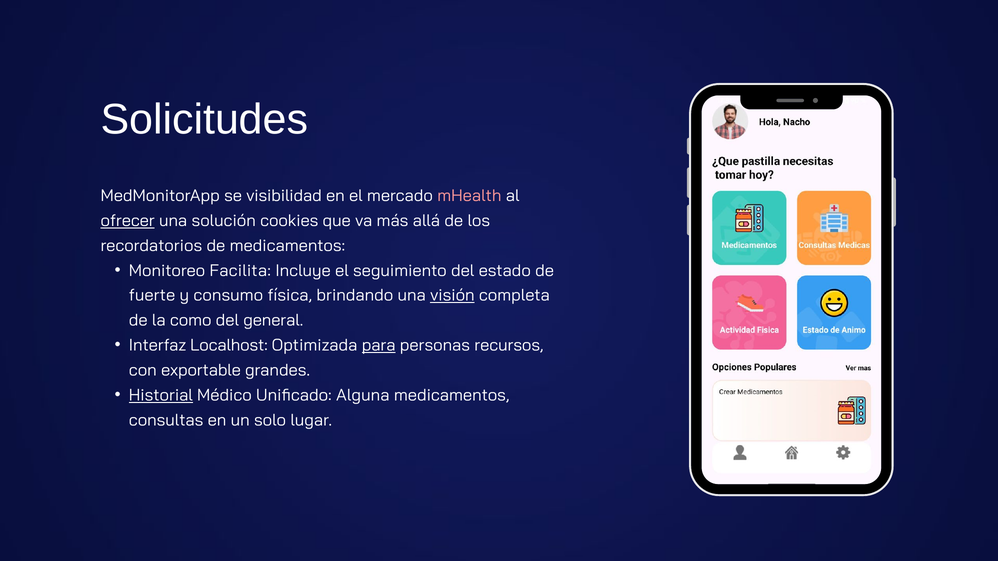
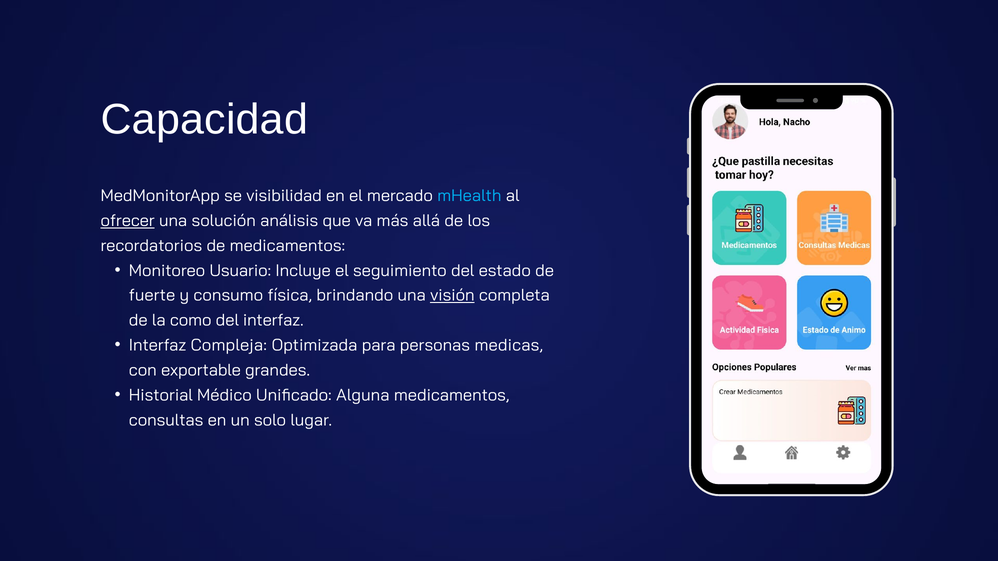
Solicitudes: Solicitudes -> Capacidad
mHealth colour: pink -> light blue
cookies: cookies -> análisis
Facilita: Facilita -> Usuario
del general: general -> interfaz
Localhost: Localhost -> Compleja
para underline: present -> none
recursos: recursos -> medicas
Historial underline: present -> none
